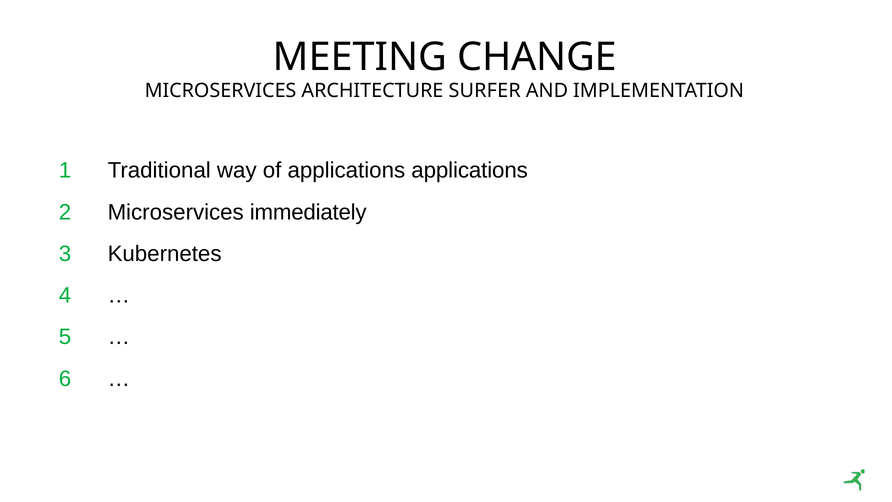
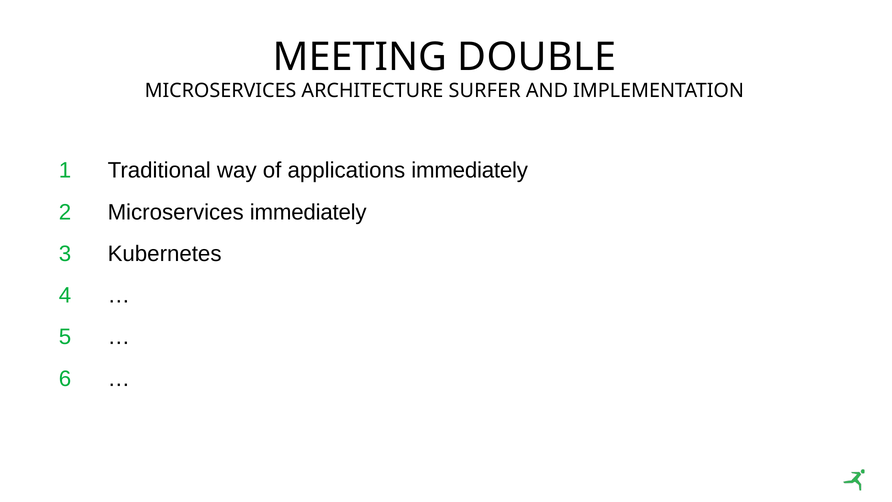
CHANGE: CHANGE -> DOUBLE
applications applications: applications -> immediately
